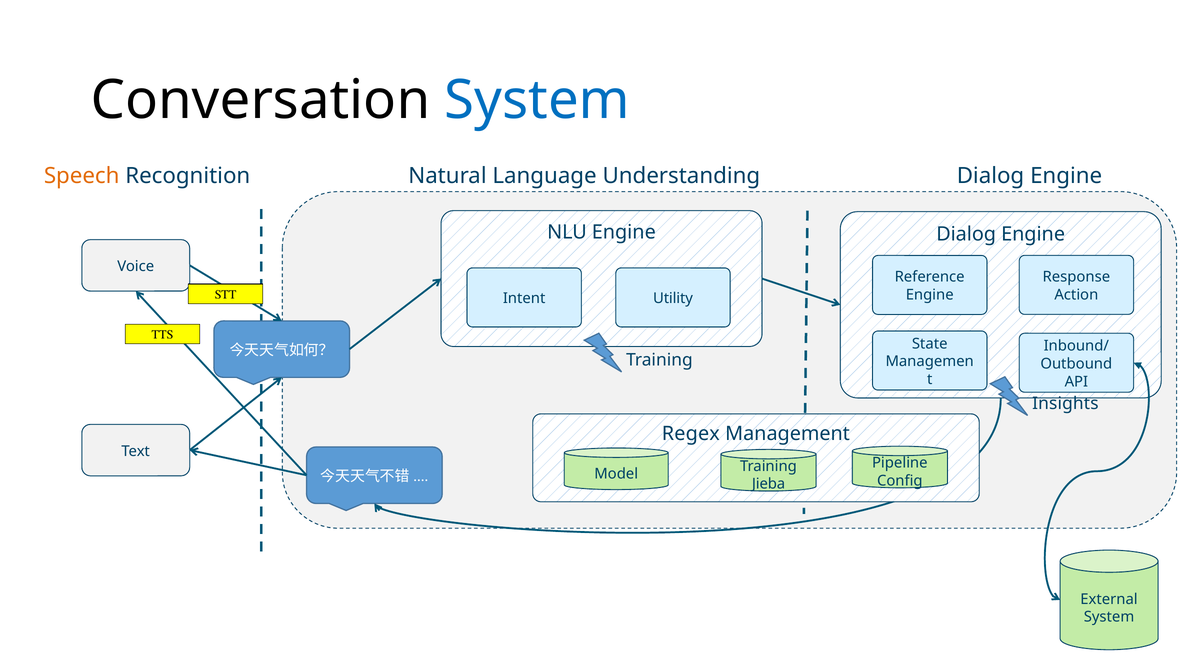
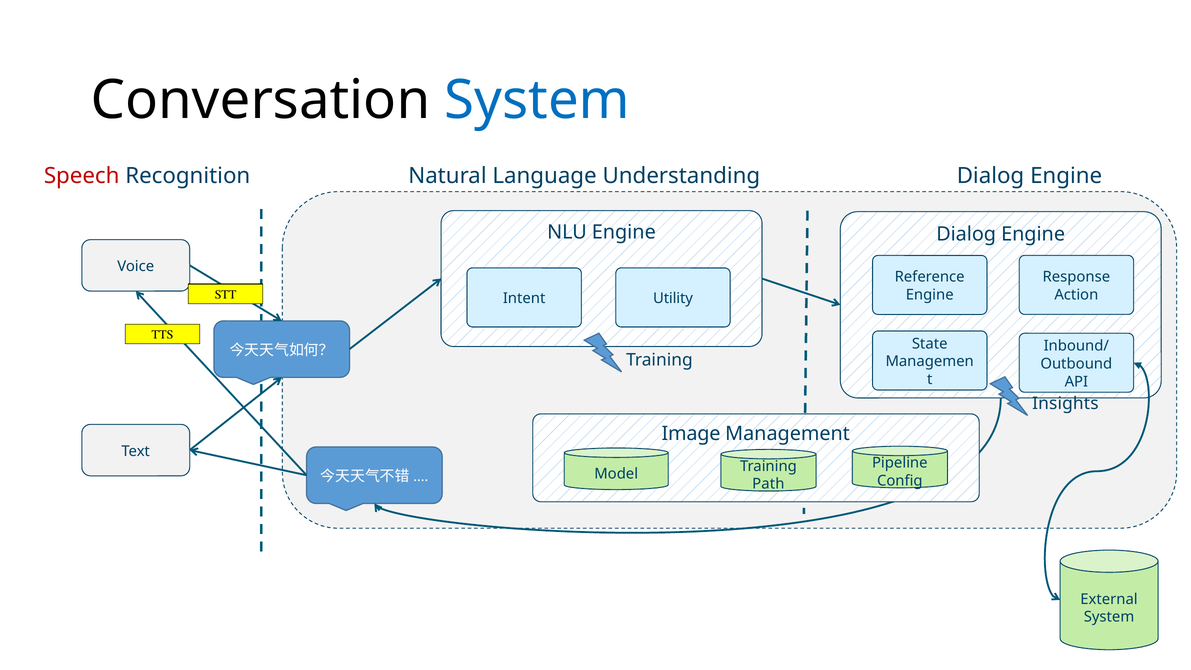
Speech colour: orange -> red
Regex: Regex -> Image
Jieba: Jieba -> Path
